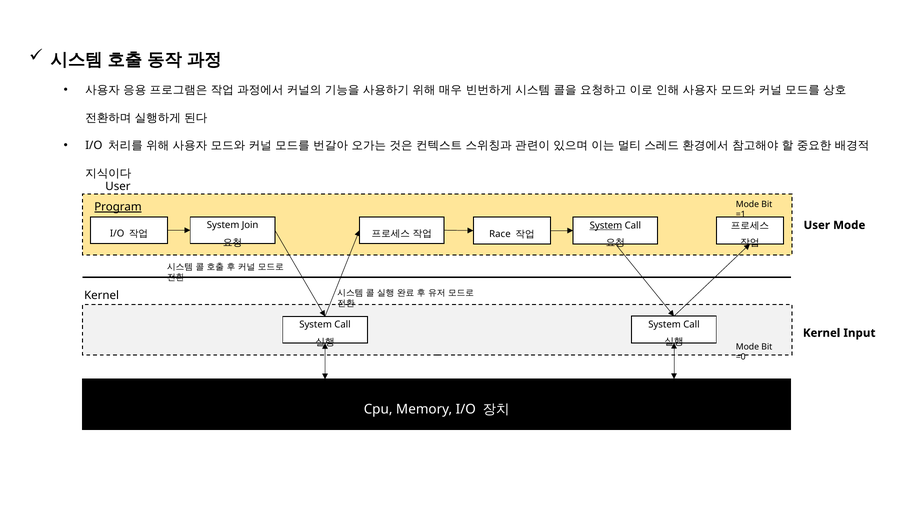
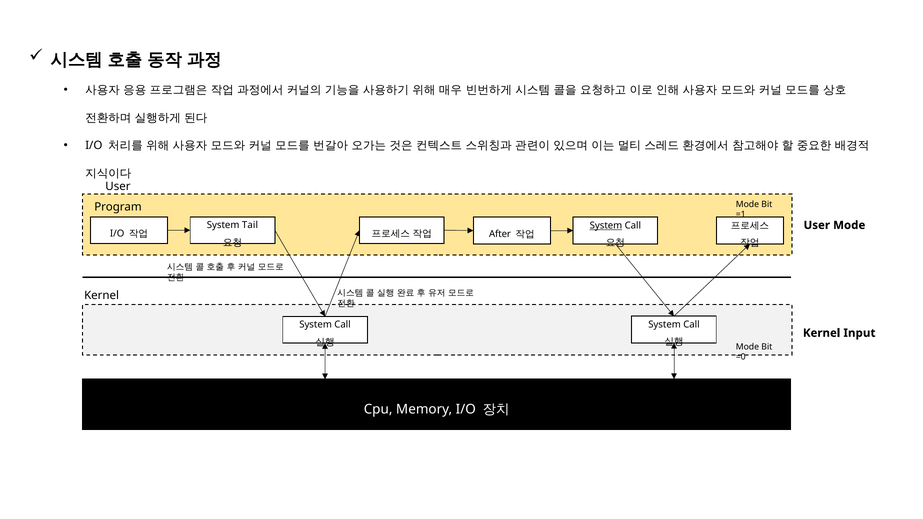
Program underline: present -> none
Join: Join -> Tail
Race: Race -> After
